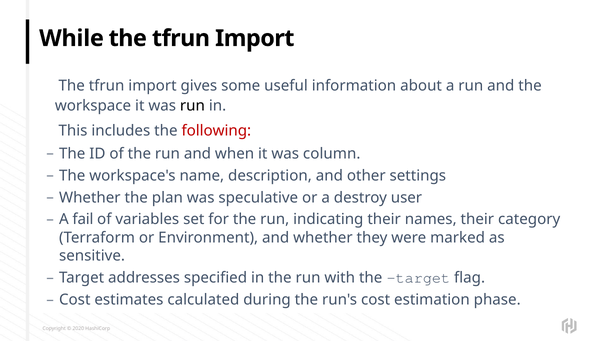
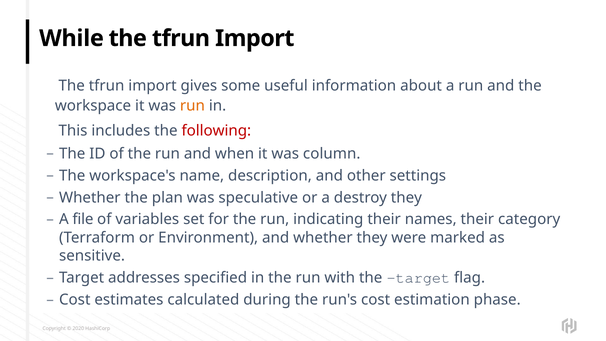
run at (192, 106) colour: black -> orange
destroy user: user -> they
fail: fail -> file
